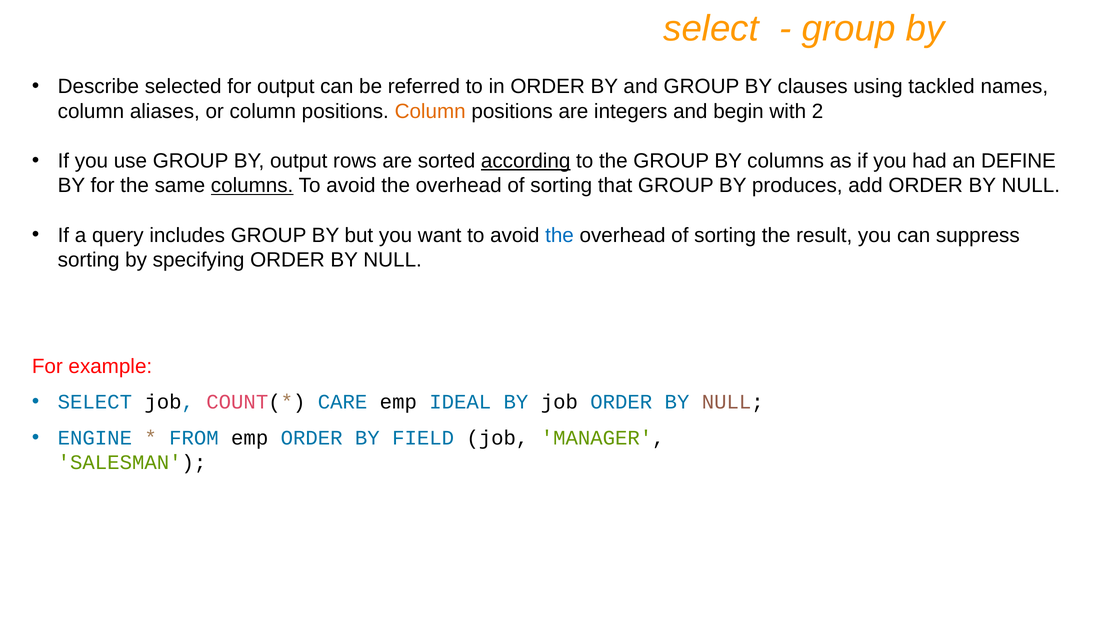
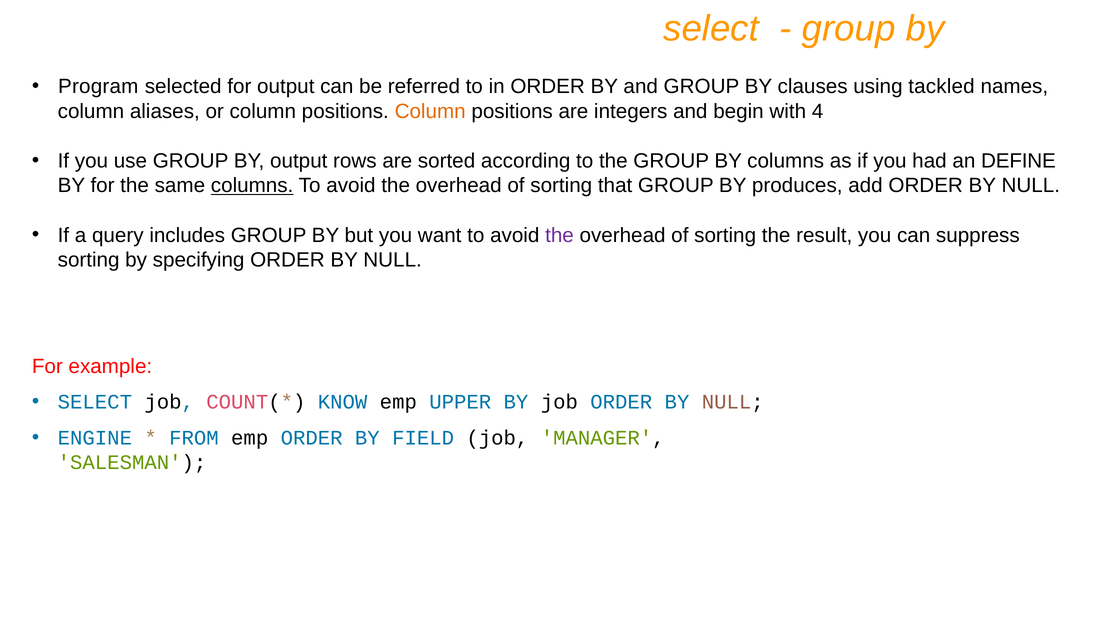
Describe: Describe -> Program
2: 2 -> 4
according underline: present -> none
the at (559, 235) colour: blue -> purple
CARE: CARE -> KNOW
IDEAL: IDEAL -> UPPER
